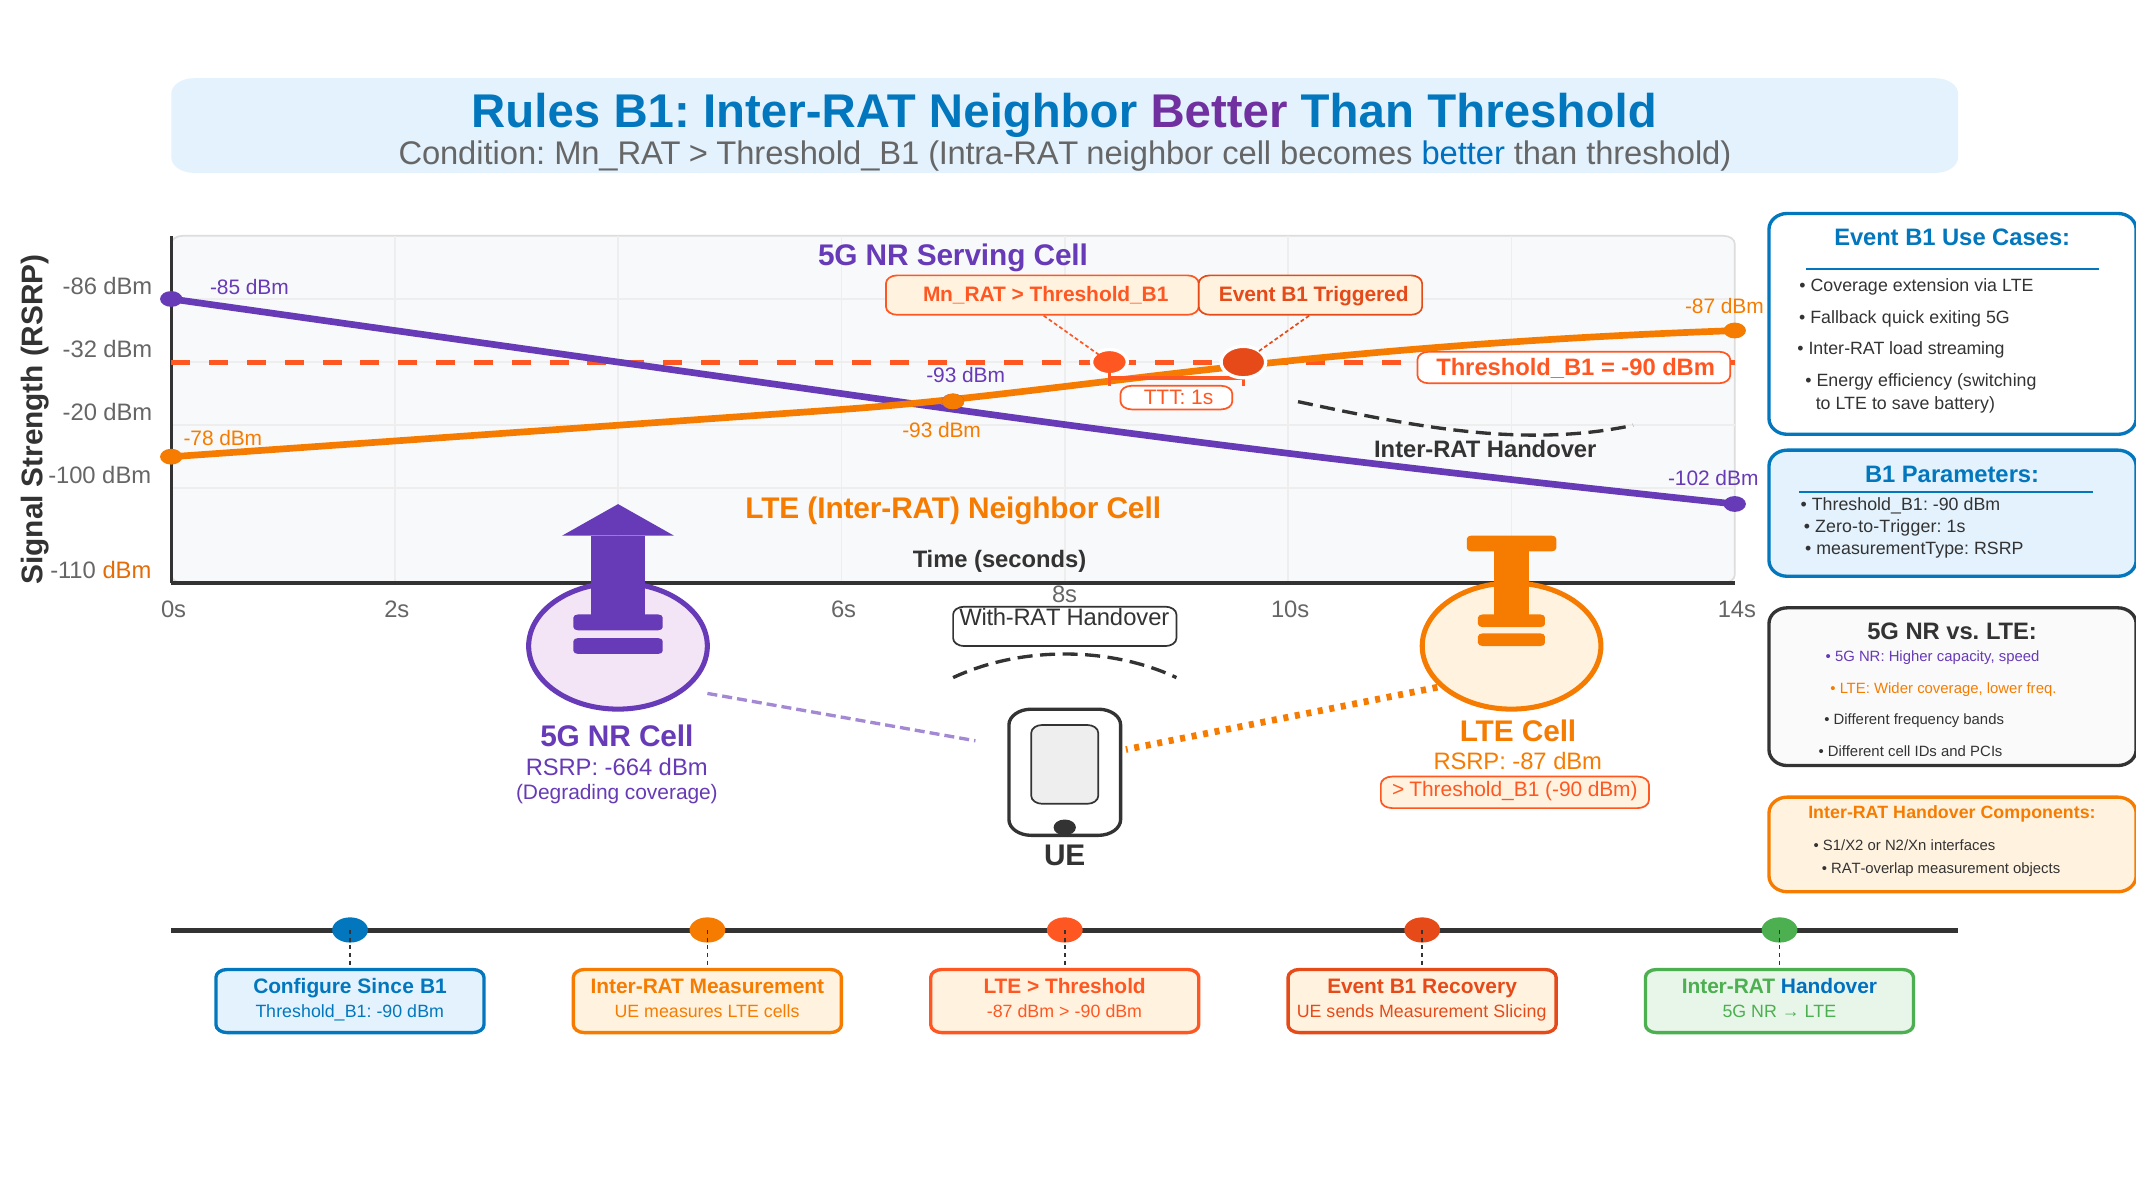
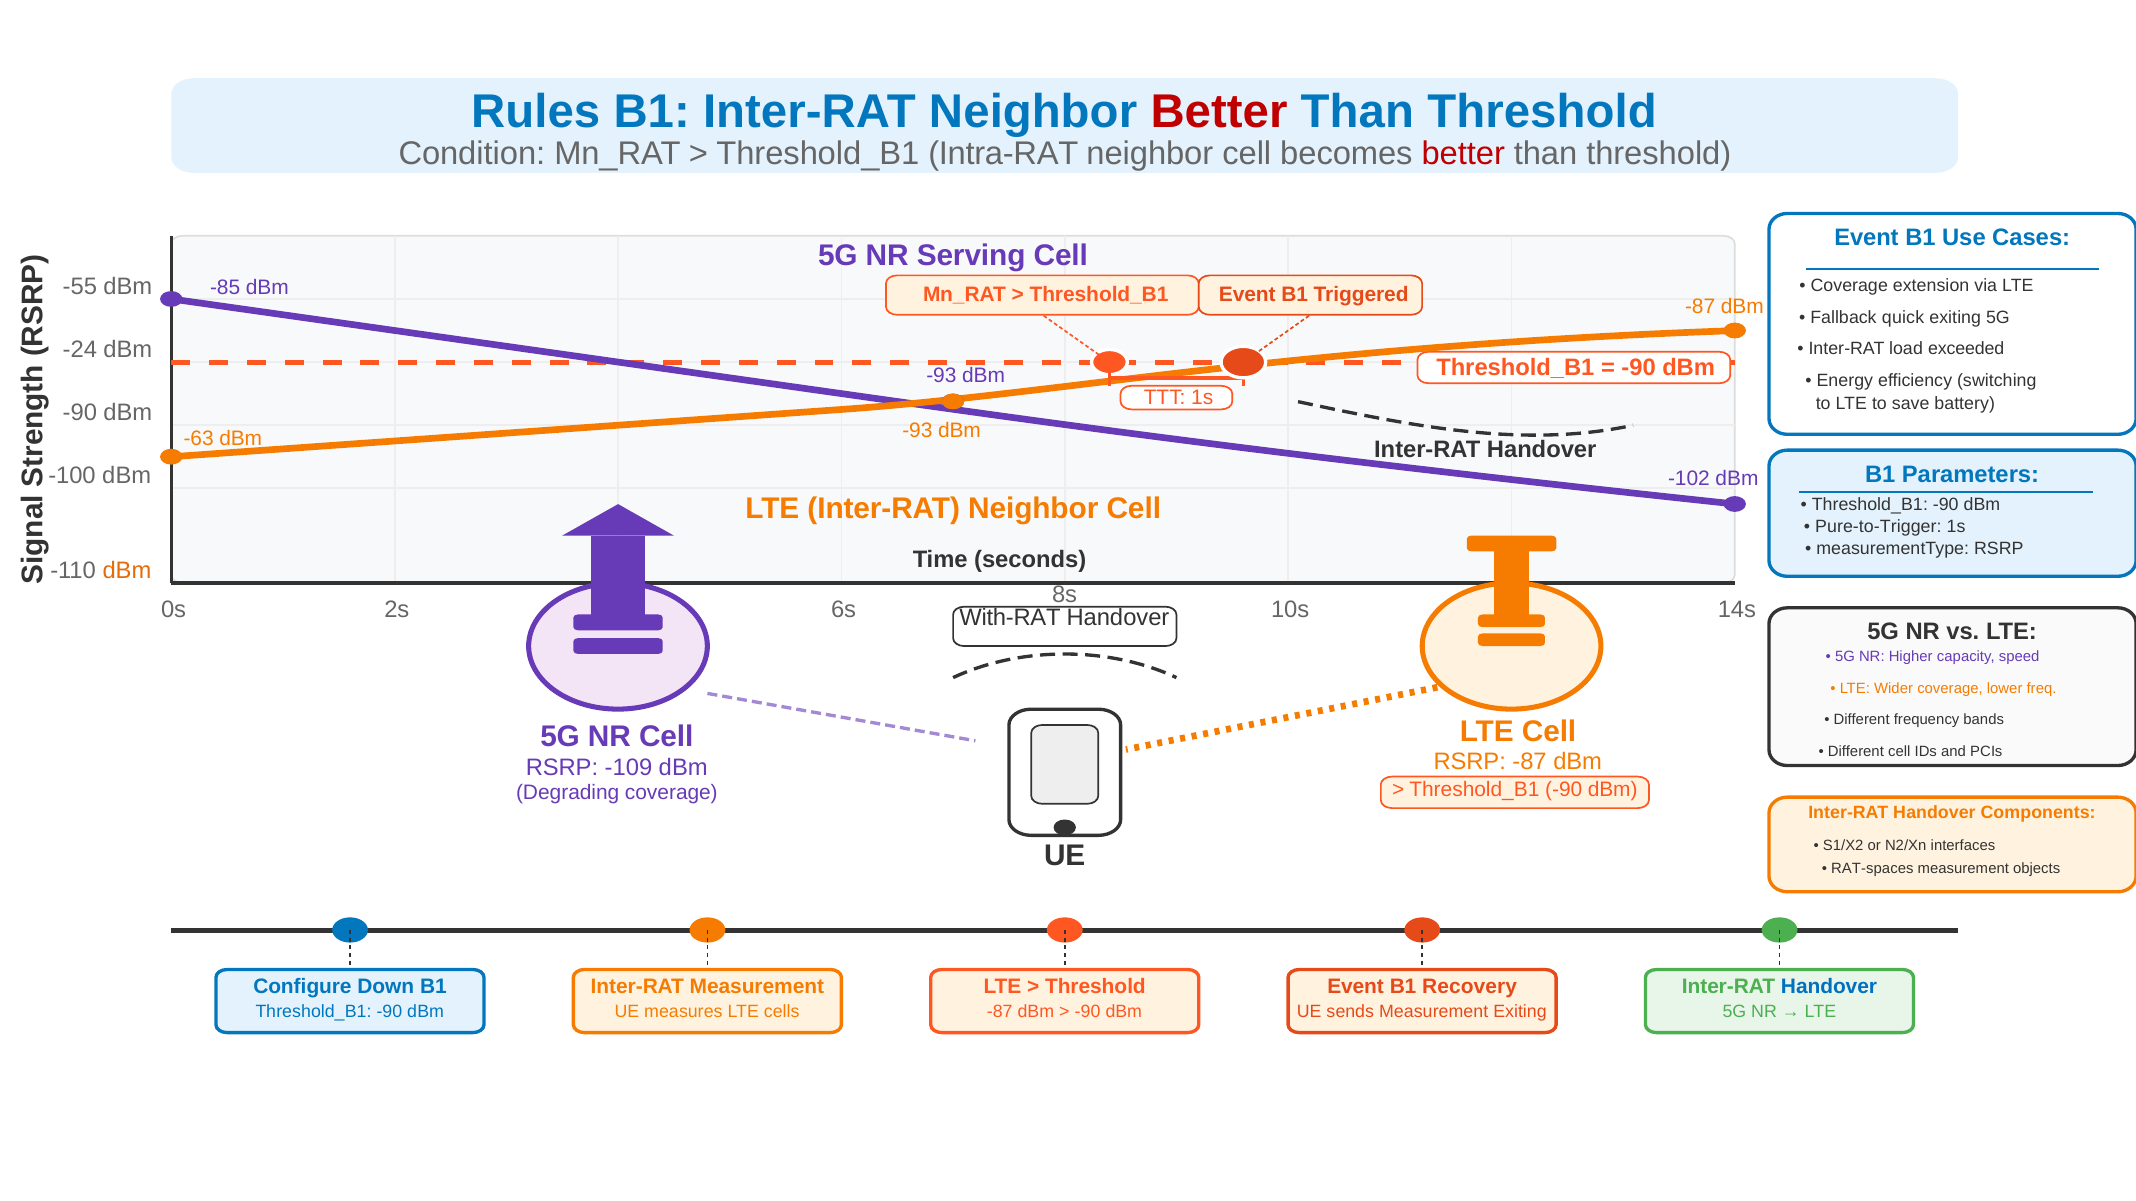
Better at (1219, 112) colour: purple -> red
better at (1463, 154) colour: blue -> red
-86: -86 -> -55
-32: -32 -> -24
streaming: streaming -> exceeded
-20 at (80, 413): -20 -> -90
-78: -78 -> -63
Zero-to-Trigger: Zero-to-Trigger -> Pure-to-Trigger
-664: -664 -> -109
RAT-overlap: RAT-overlap -> RAT-spaces
Since: Since -> Down
Measurement Slicing: Slicing -> Exiting
